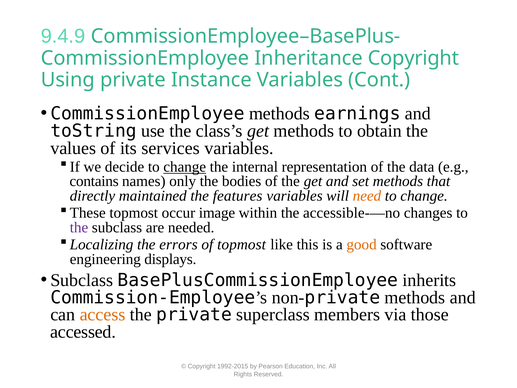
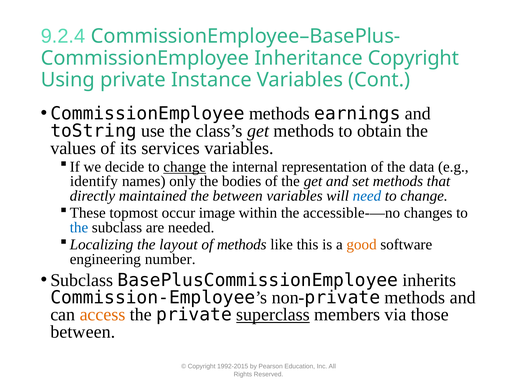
9.4.9: 9.4.9 -> 9.2.4
contains: contains -> identify
the features: features -> between
need colour: orange -> blue
the at (79, 227) colour: purple -> blue
errors: errors -> layout
of topmost: topmost -> methods
displays: displays -> number
superclass underline: none -> present
accessed at (83, 332): accessed -> between
